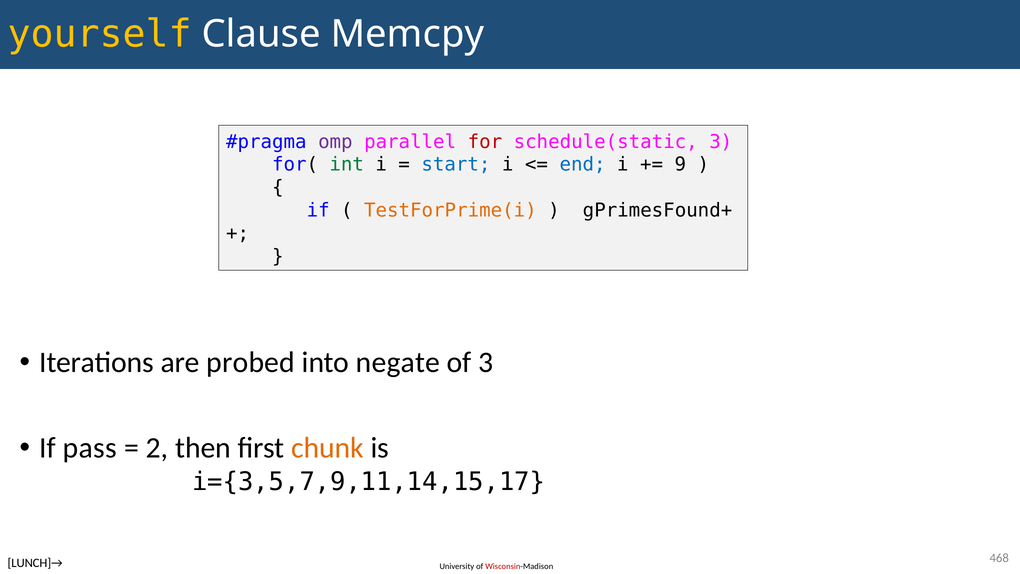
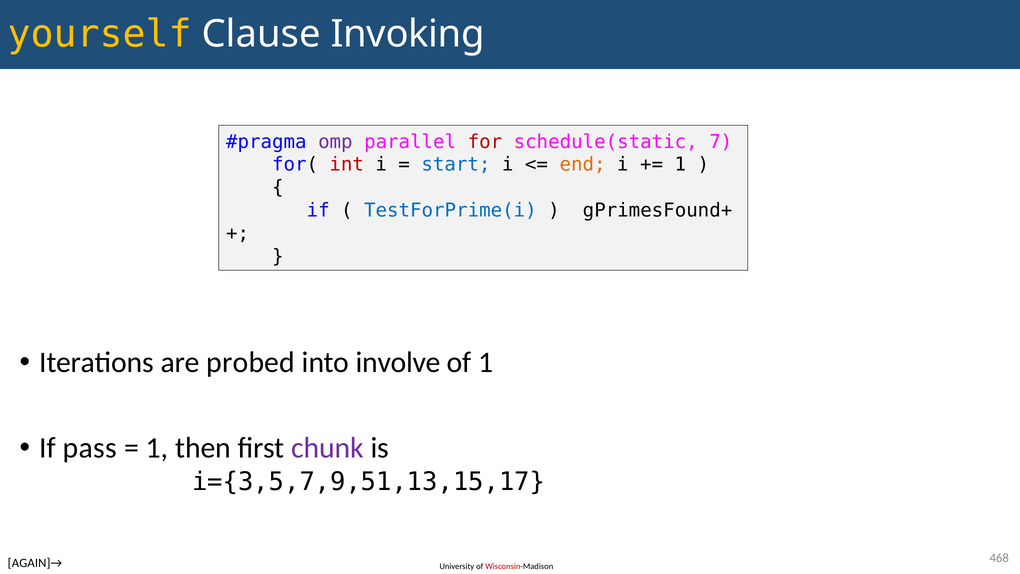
Memcpy: Memcpy -> Invoking
schedule(static 3: 3 -> 7
int colour: green -> red
end colour: blue -> orange
9 at (680, 165): 9 -> 1
TestForPrime(i colour: orange -> blue
negate: negate -> involve
of 3: 3 -> 1
2 at (157, 448): 2 -> 1
chunk colour: orange -> purple
i={3,5,7,9,11,14,15,17: i={3,5,7,9,11,14,15,17 -> i={3,5,7,9,51,13,15,17
LUNCH]→: LUNCH]→ -> AGAIN]→
